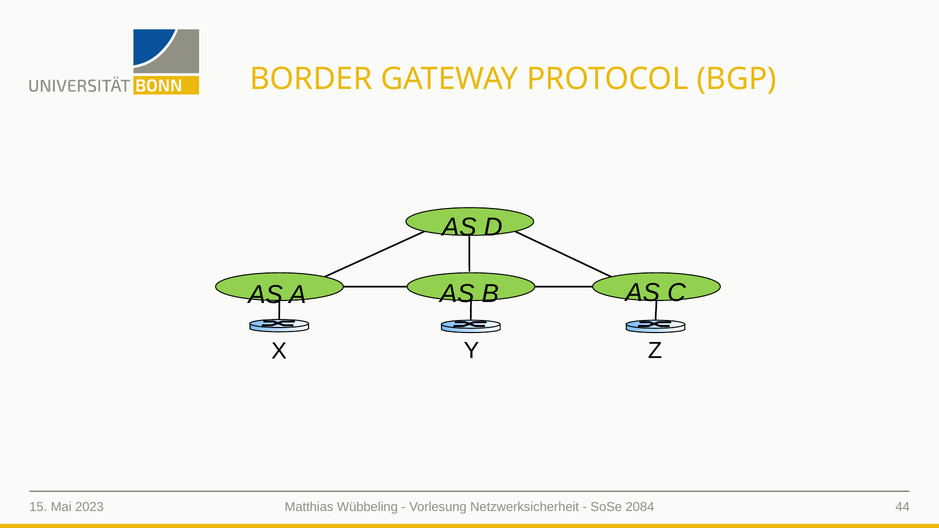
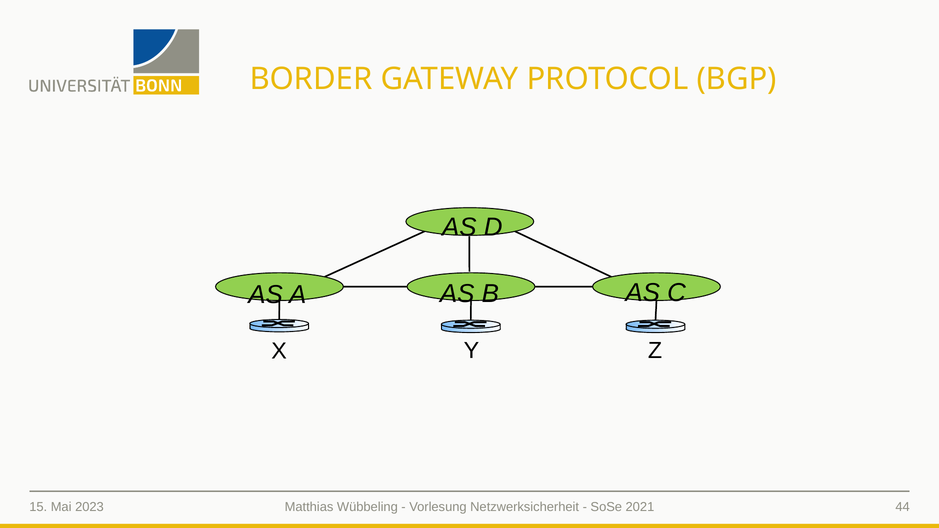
2084: 2084 -> 2021
